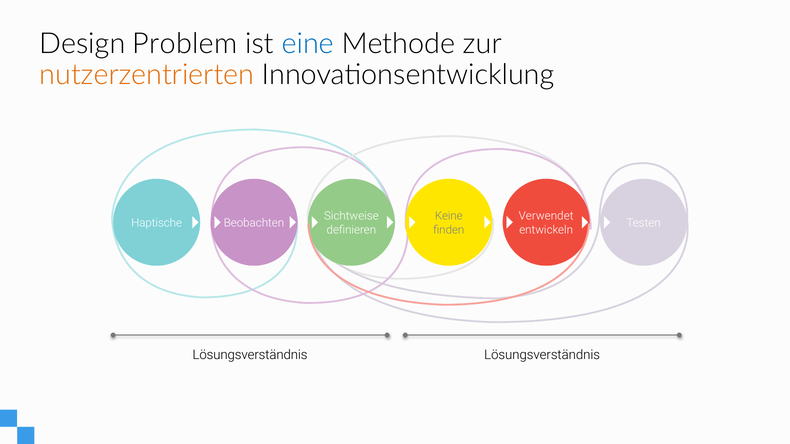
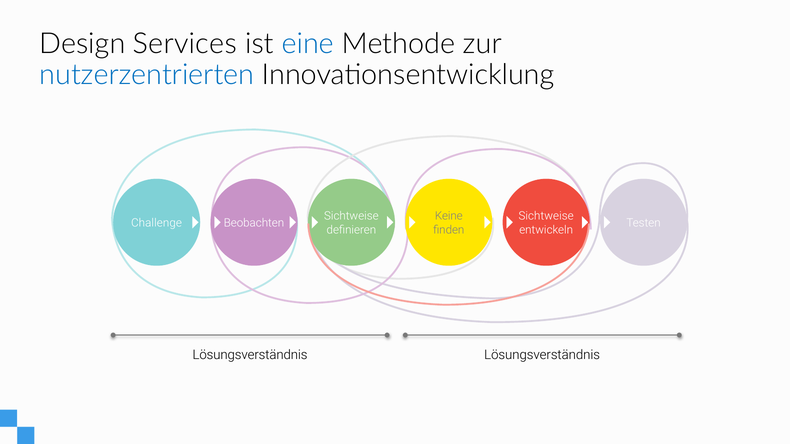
Problem: Problem -> Services
nutzerzentrierten colour: orange -> blue
Verwendet at (546, 216): Verwendet -> Sichtweise
Haptische: Haptische -> Challenge
